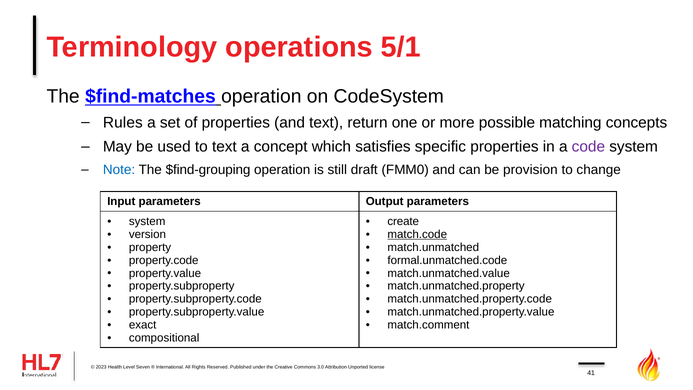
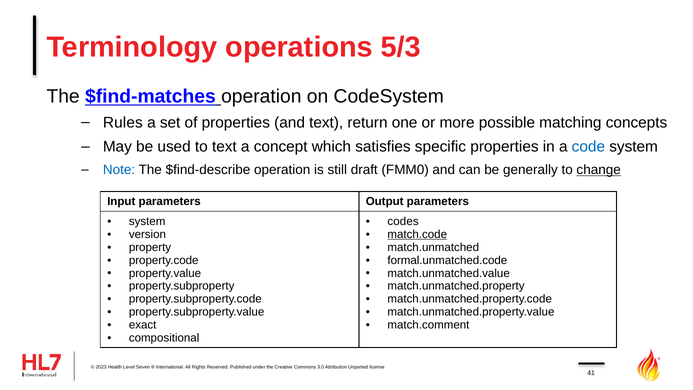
5/1: 5/1 -> 5/3
code colour: purple -> blue
$find-grouping: $find-grouping -> $find-describe
provision: provision -> generally
change underline: none -> present
create: create -> codes
